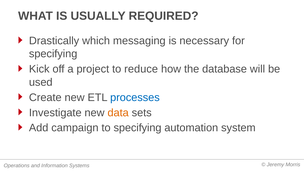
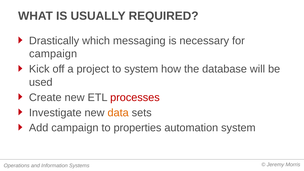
specifying at (53, 54): specifying -> campaign
to reduce: reduce -> system
processes colour: blue -> red
to specifying: specifying -> properties
